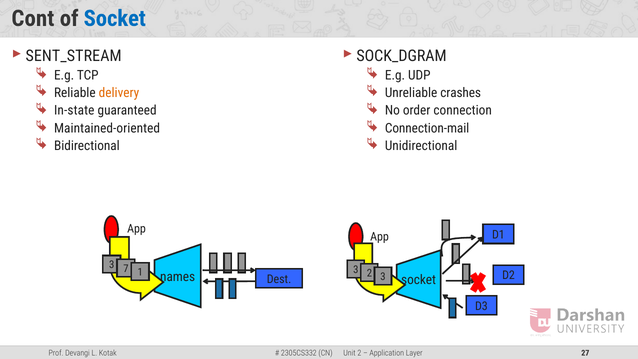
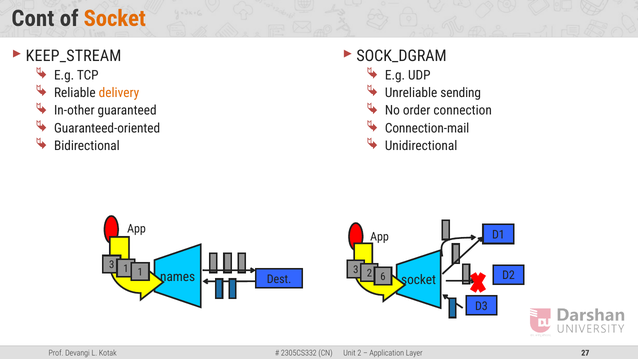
Socket at (115, 18) colour: blue -> orange
SENT_STREAM: SENT_STREAM -> KEEP_STREAM
crashes: crashes -> sending
In-state: In-state -> In-other
Maintained-oriented: Maintained-oriented -> Guaranteed-oriented
3 7: 7 -> 1
2 3: 3 -> 6
